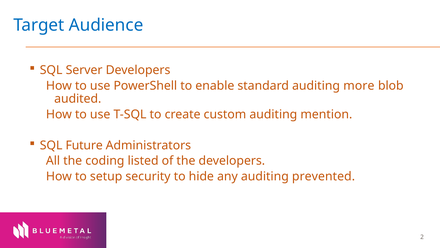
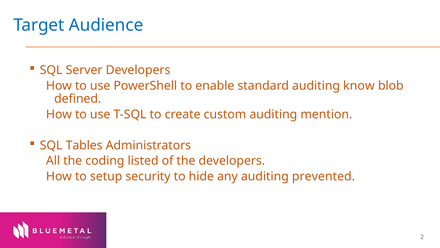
more: more -> know
audited: audited -> defined
Future: Future -> Tables
